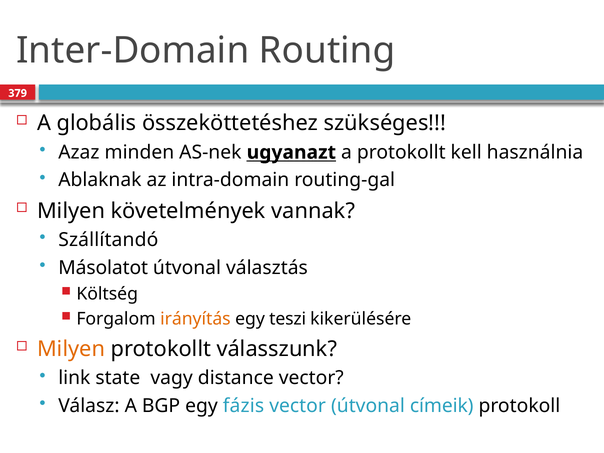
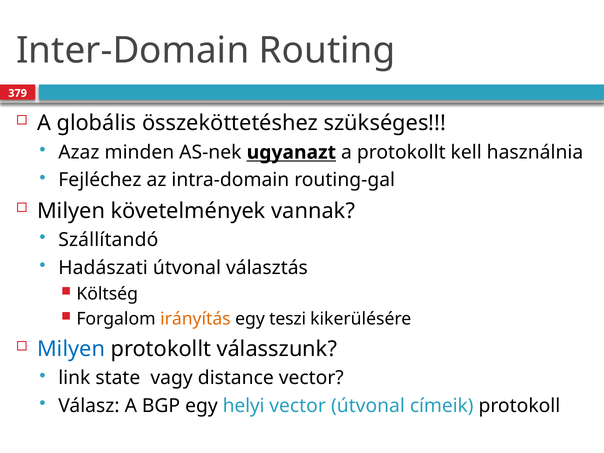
Ablaknak: Ablaknak -> Fejléchez
Másolatot: Másolatot -> Hadászati
Milyen at (71, 349) colour: orange -> blue
fázis: fázis -> helyi
